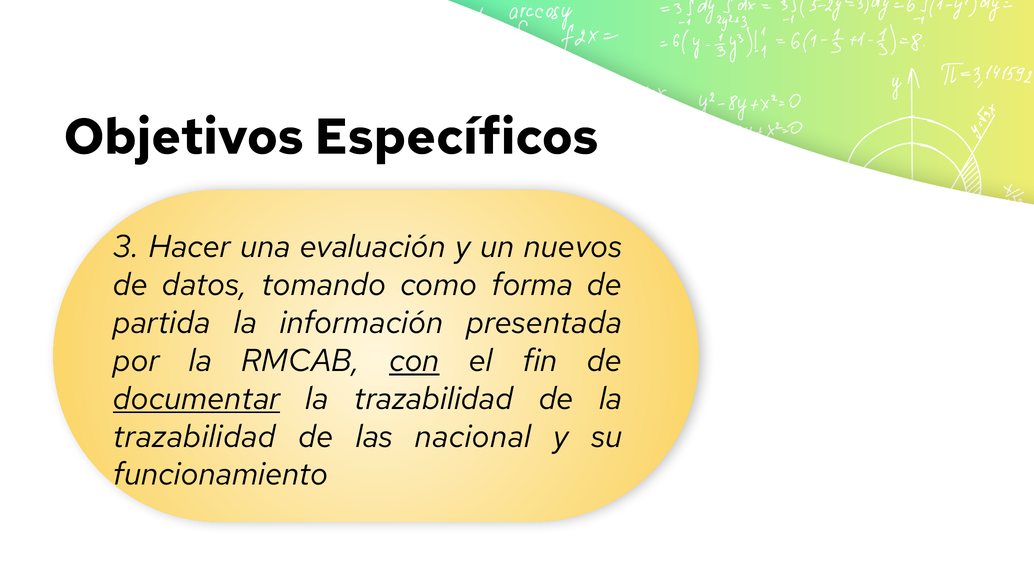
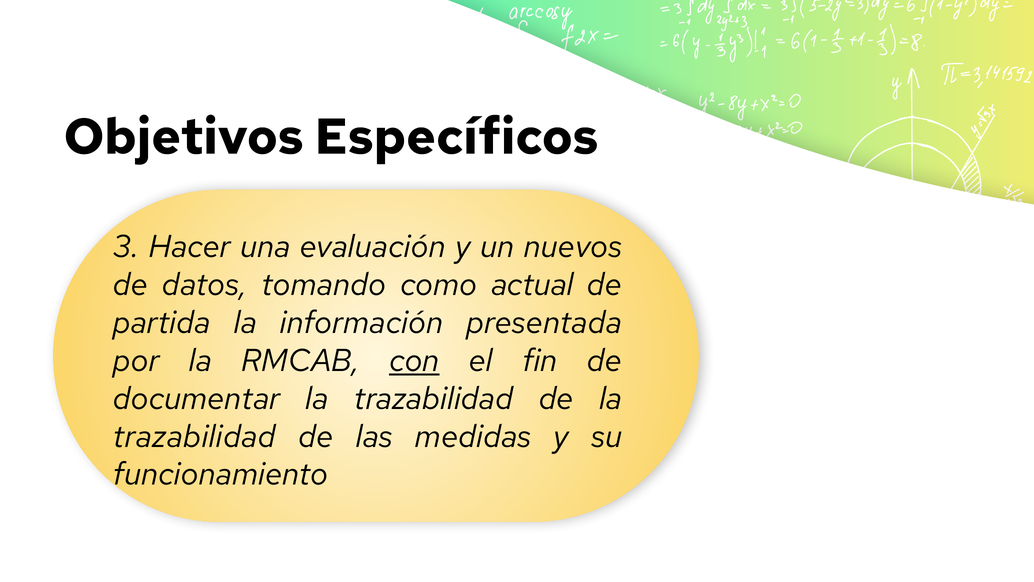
forma: forma -> actual
documentar underline: present -> none
nacional: nacional -> medidas
